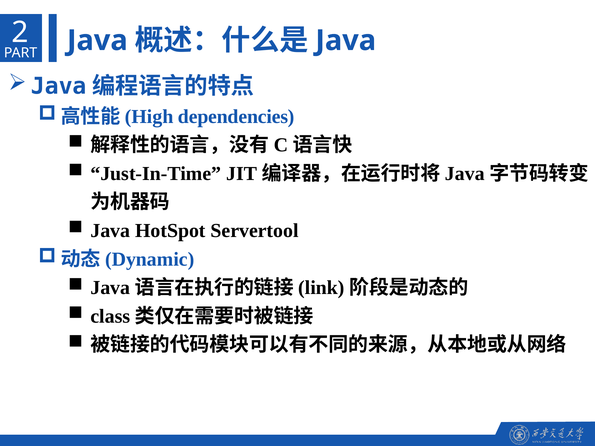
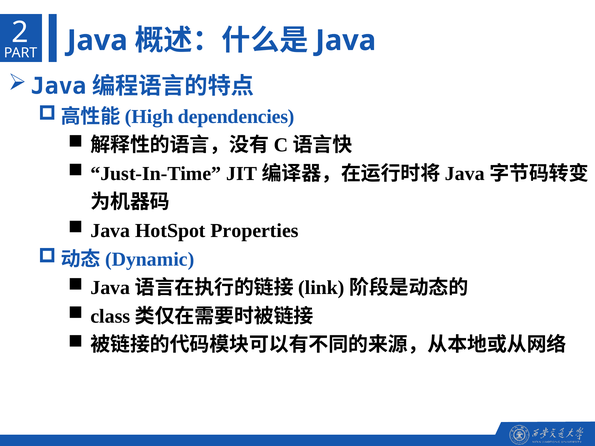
Servertool: Servertool -> Properties
